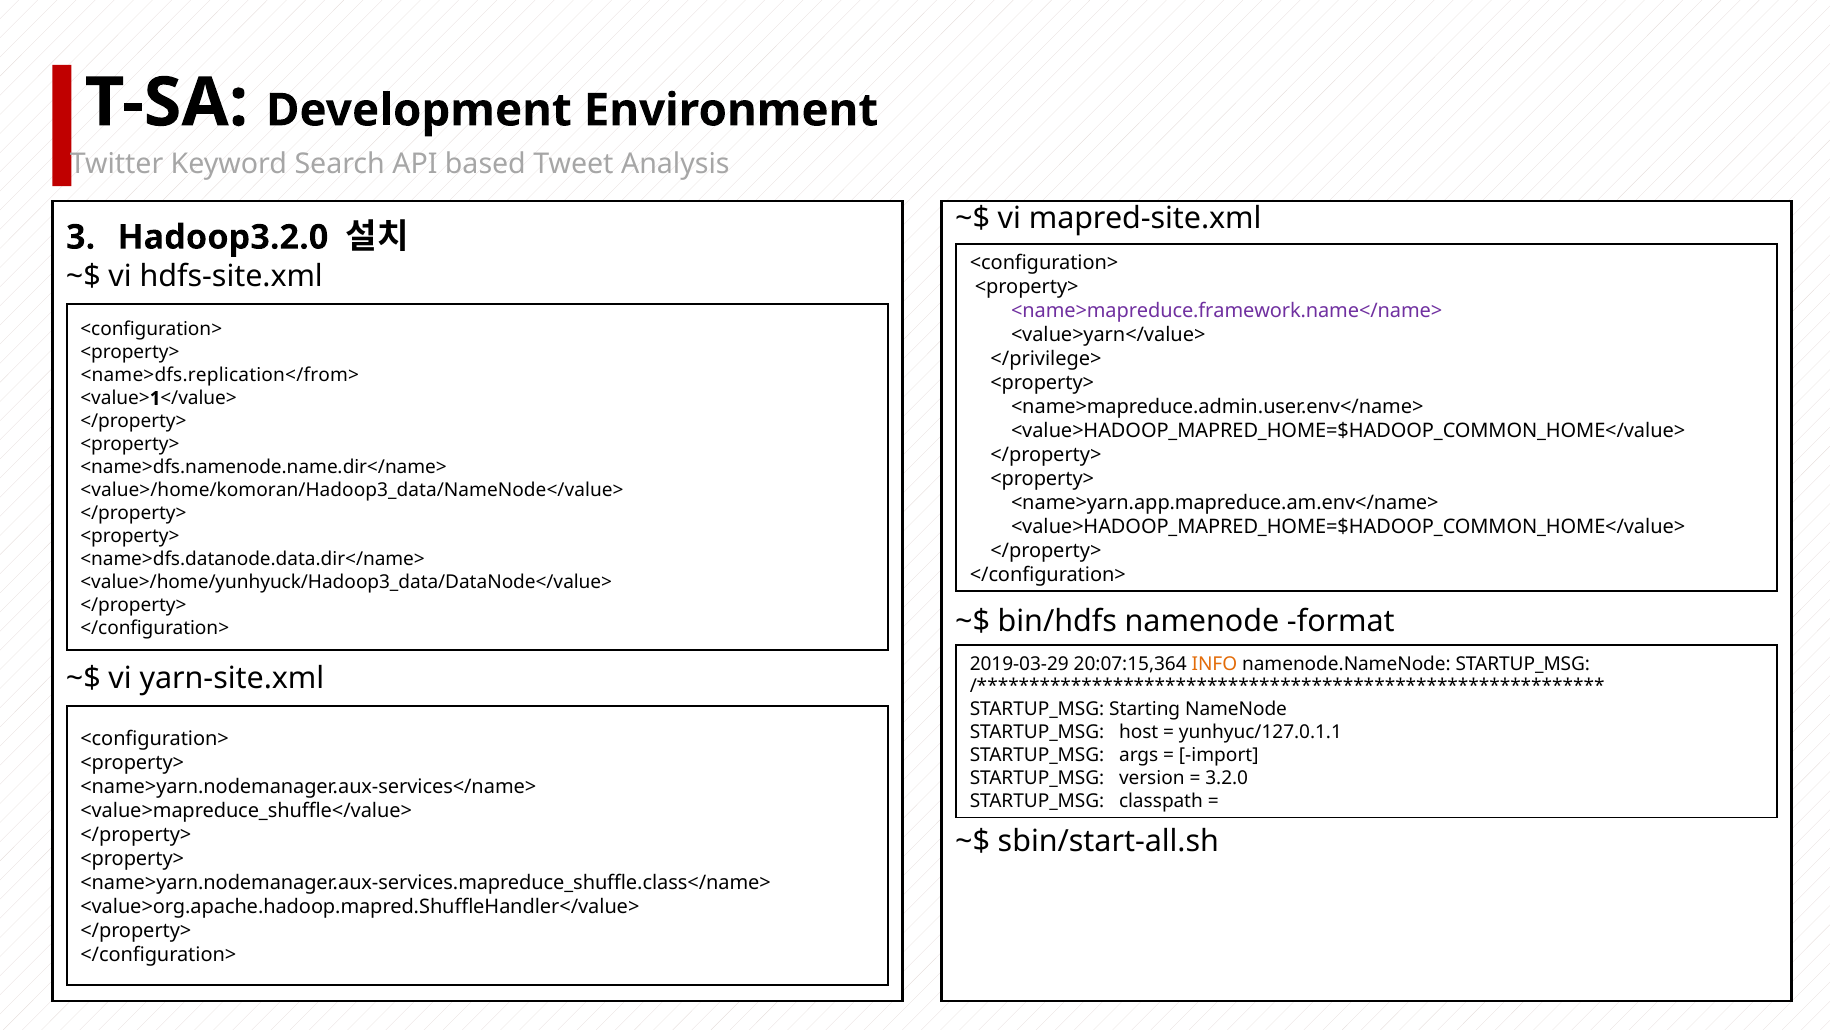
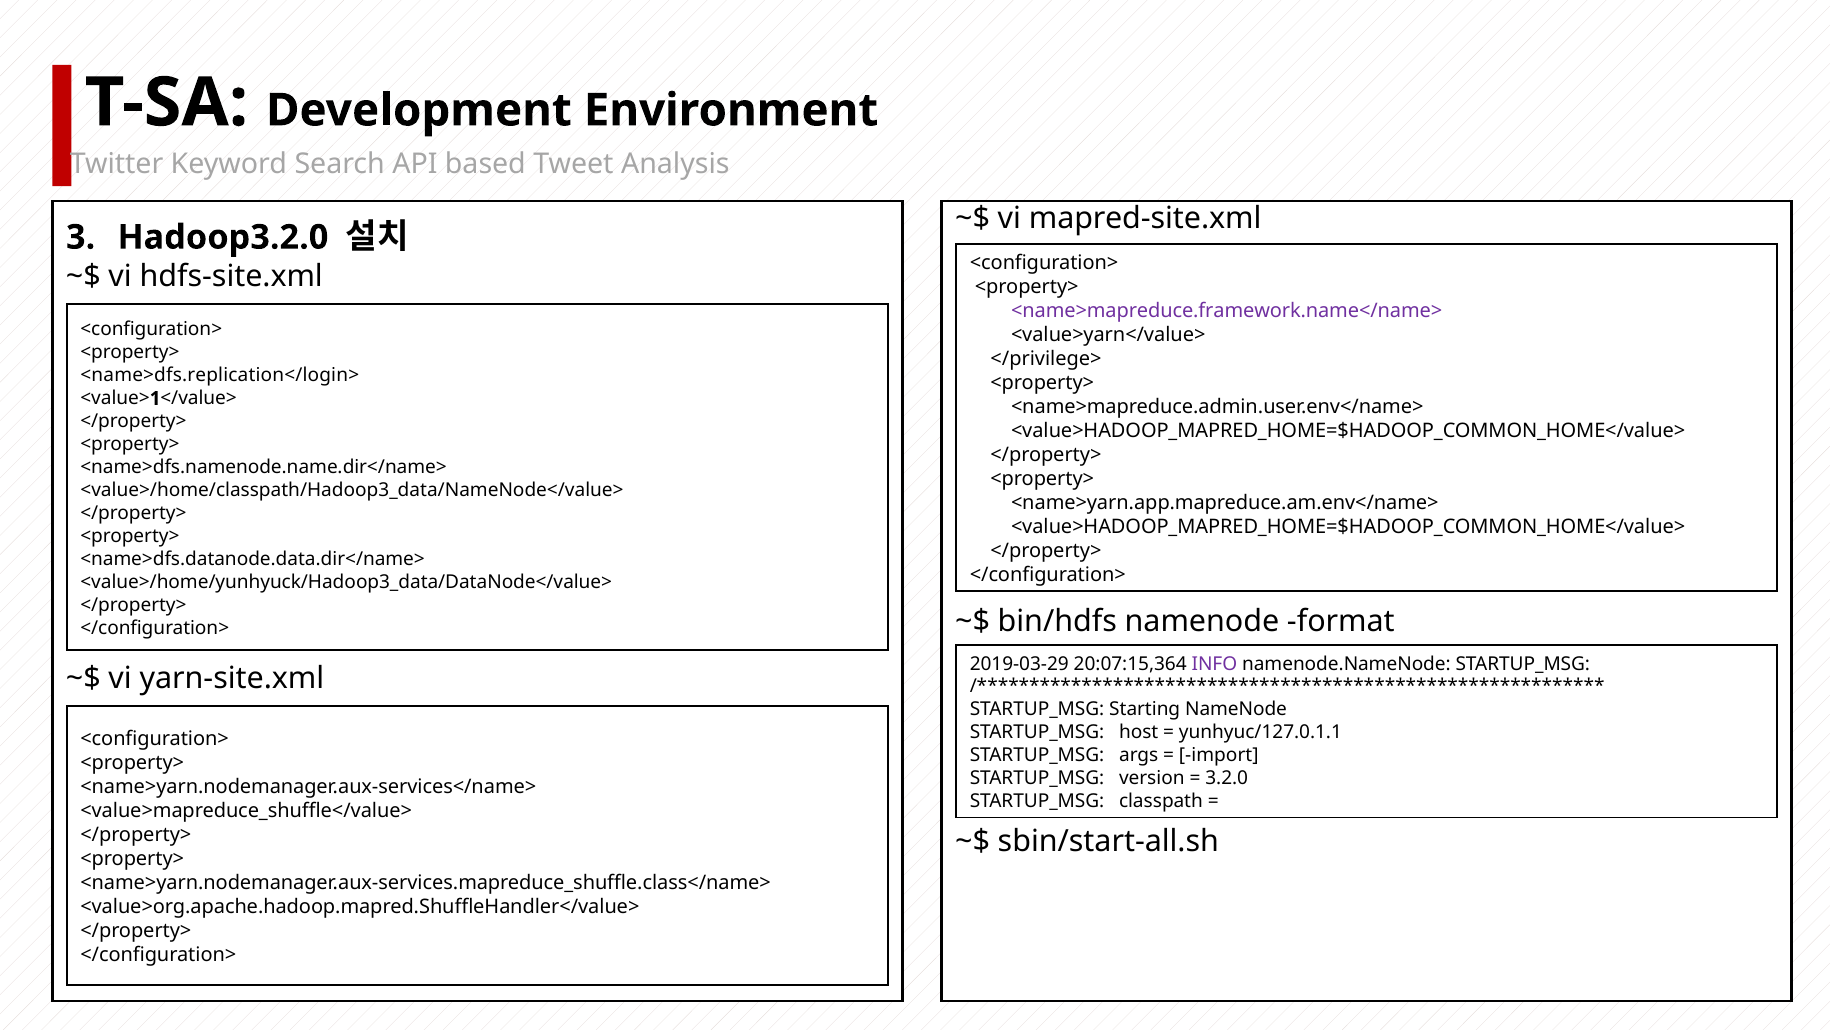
<name>dfs.replication</from>: <name>dfs.replication</from> -> <name>dfs.replication</login>
<value>/home/komoran/Hadoop3_data/NameNode</value>: <value>/home/komoran/Hadoop3_data/NameNode</value> -> <value>/home/classpath/Hadoop3_data/NameNode</value>
INFO colour: orange -> purple
